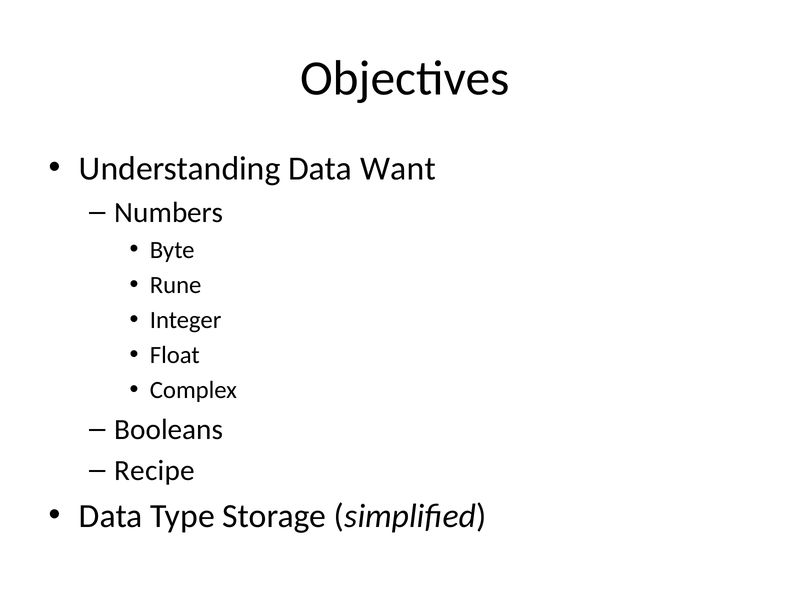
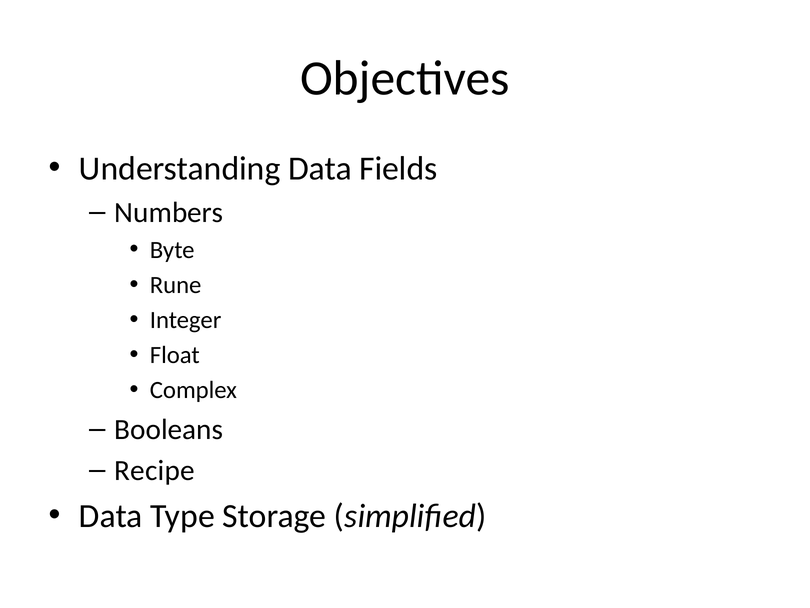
Want: Want -> Fields
